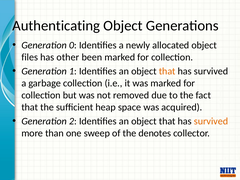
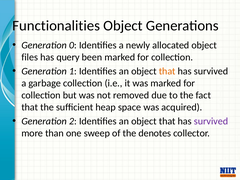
Authenticating: Authenticating -> Functionalities
other: other -> query
survived at (211, 121) colour: orange -> purple
